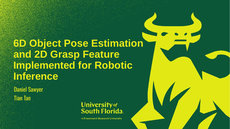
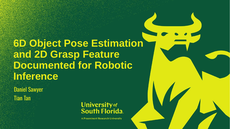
Implemented: Implemented -> Documented
